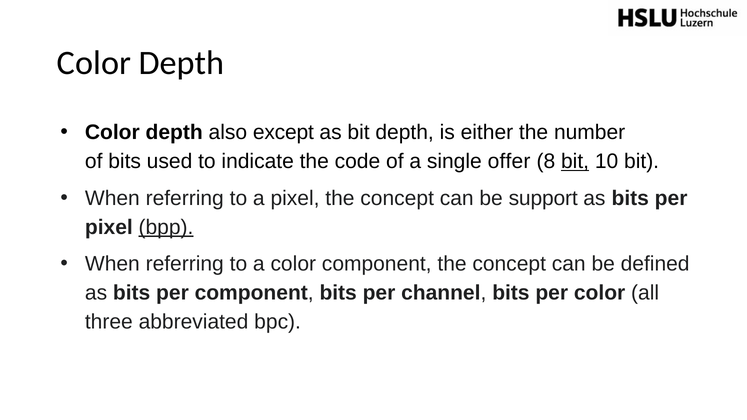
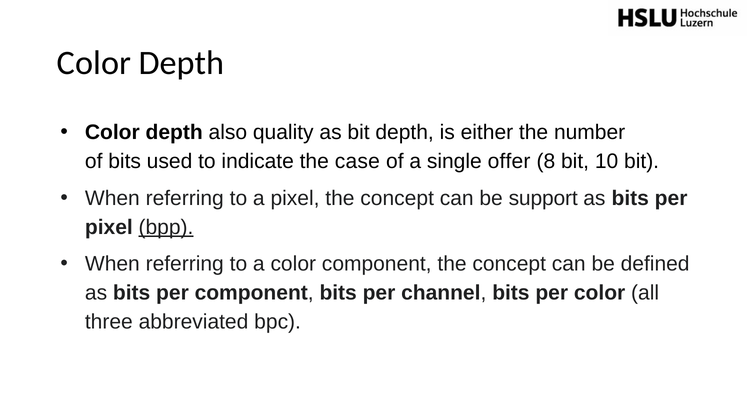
except: except -> quality
code: code -> case
bit at (575, 162) underline: present -> none
